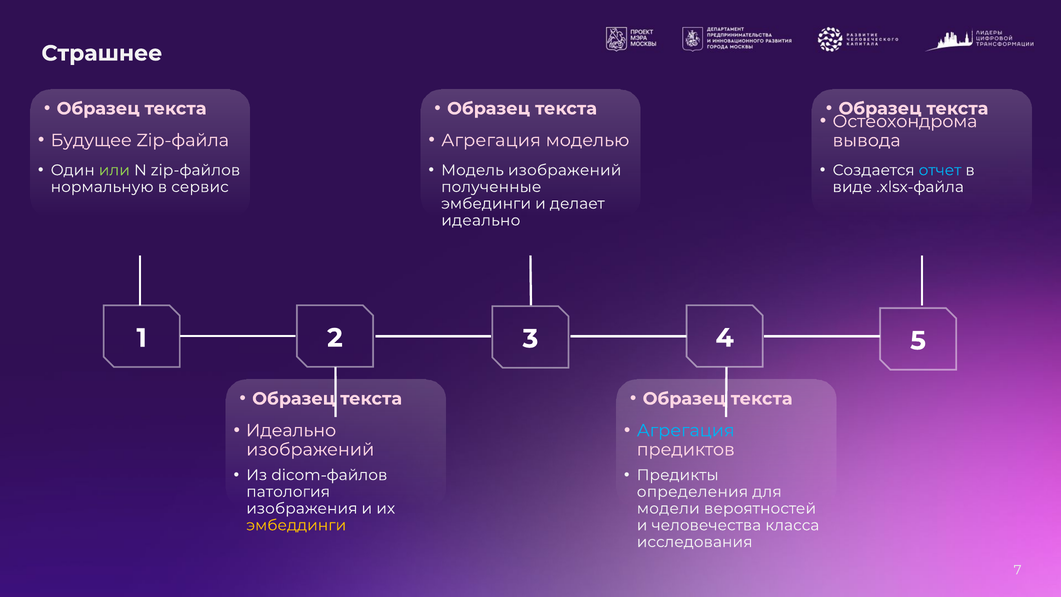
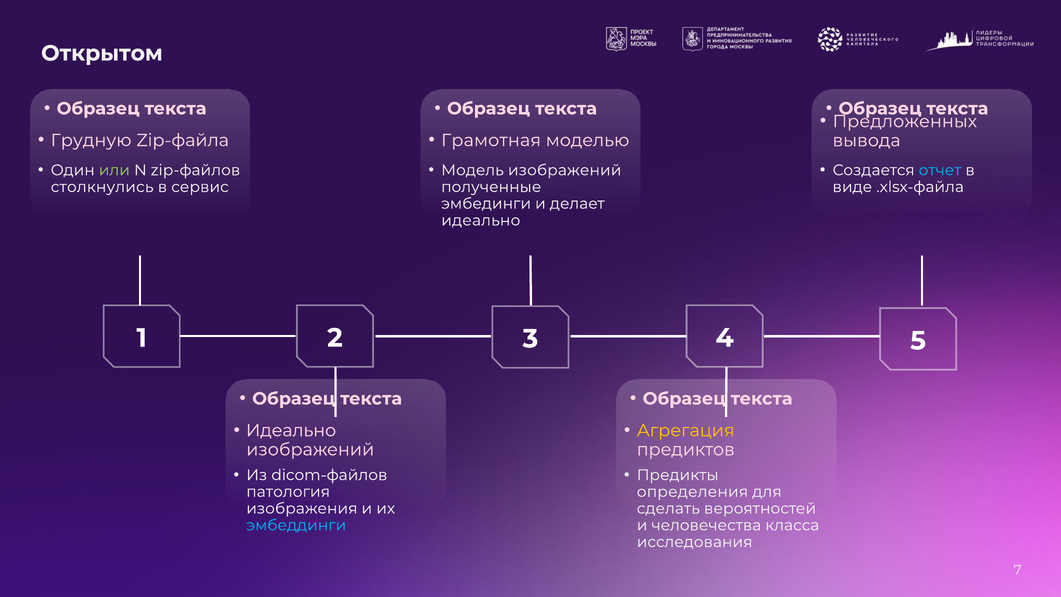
Страшнее: Страшнее -> Открытом
Остеохондрома: Остеохондрома -> Предложенных
Будущее: Будущее -> Грудную
Агрегация at (491, 140): Агрегация -> Грамотная
нормальную: нормальную -> столкнулись
Агрегация at (686, 430) colour: light blue -> yellow
модели: модели -> сделать
эмбеддинги colour: yellow -> light blue
